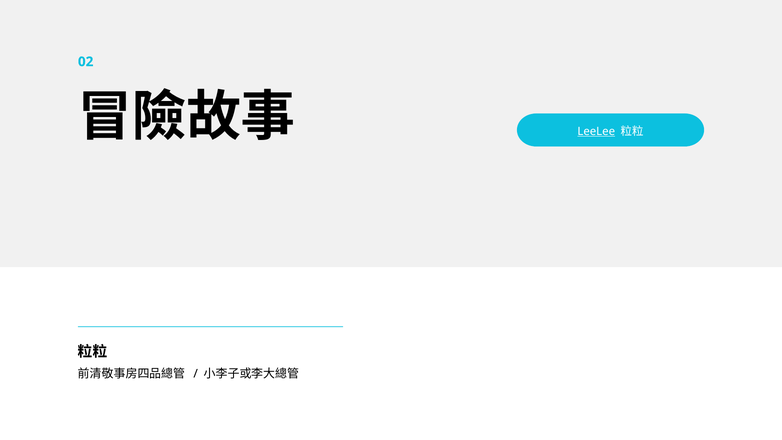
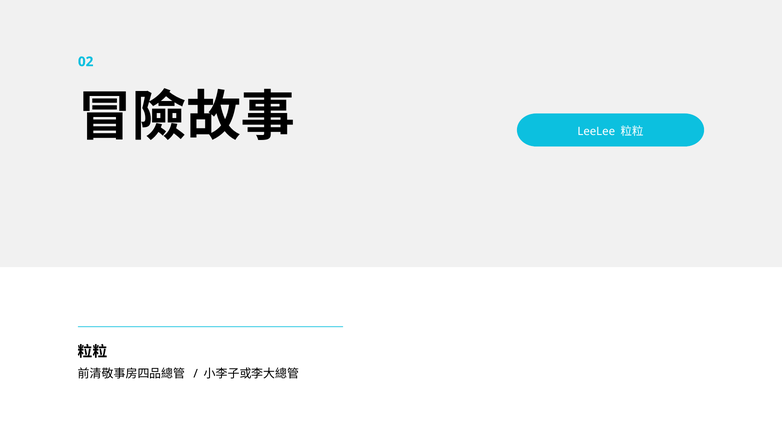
LeeLee underline: present -> none
